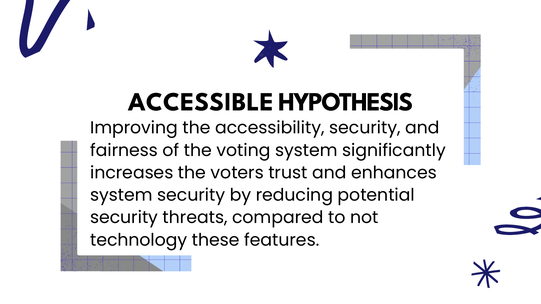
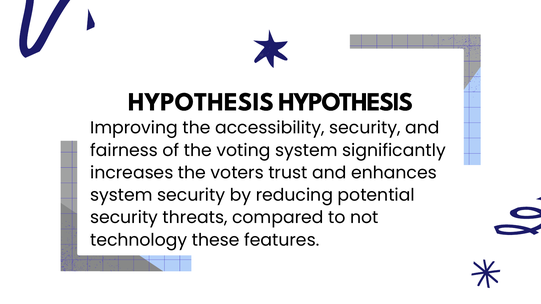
ACCESSIBLE at (201, 102): ACCESSIBLE -> HYPOTHESIS
